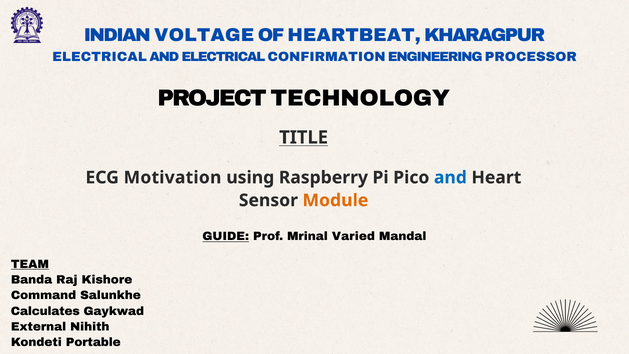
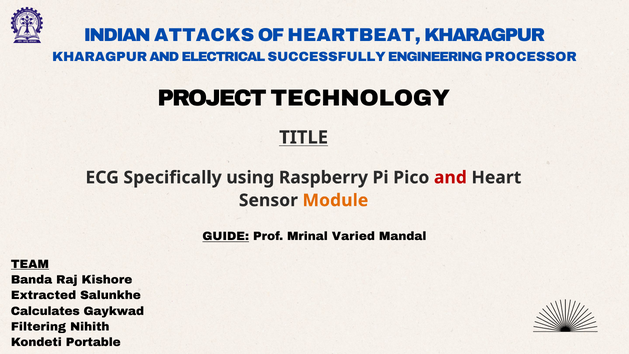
VOLTAGE: VOLTAGE -> ATTACKS
ELECTRICAL at (100, 57): ELECTRICAL -> KHARAGPUR
CONFIRMATION: CONFIRMATION -> SUCCESSFULLY
Motivation: Motivation -> Specifically
and at (450, 177) colour: blue -> red
Command: Command -> Extracted
External: External -> Filtering
